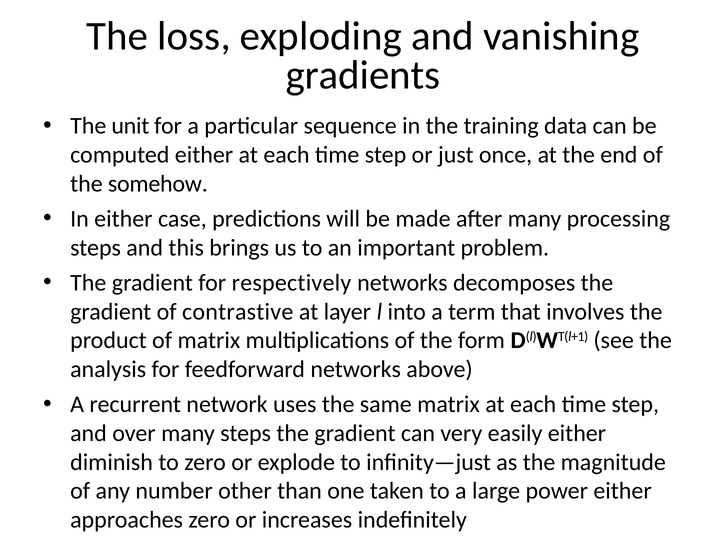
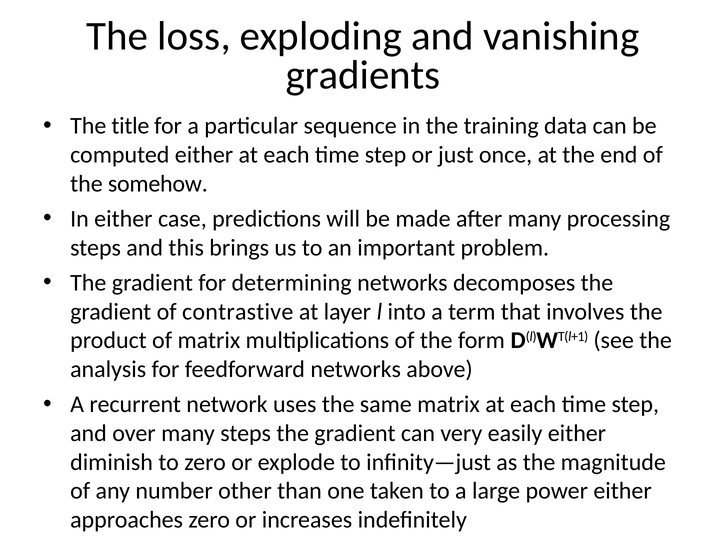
unit: unit -> title
respectively: respectively -> determining
